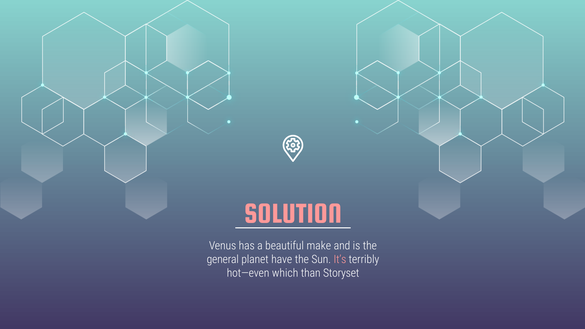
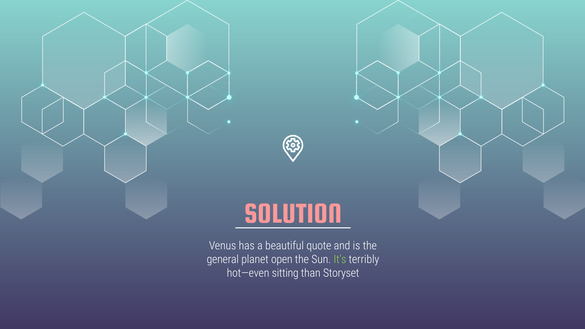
make: make -> quote
have: have -> open
It’s colour: pink -> light green
which: which -> sitting
